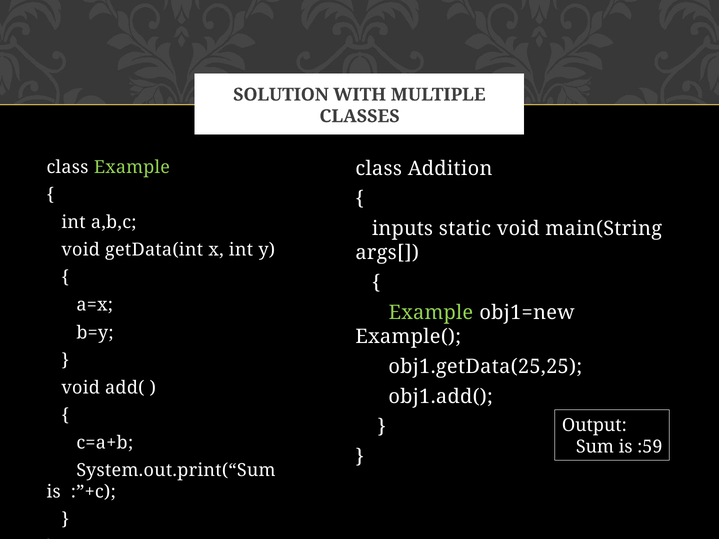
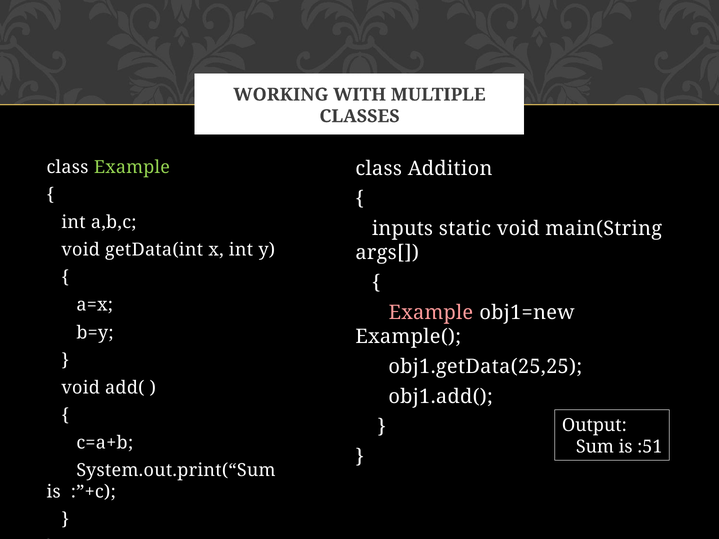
SOLUTION: SOLUTION -> WORKING
Example at (431, 313) colour: light green -> pink
:59: :59 -> :51
